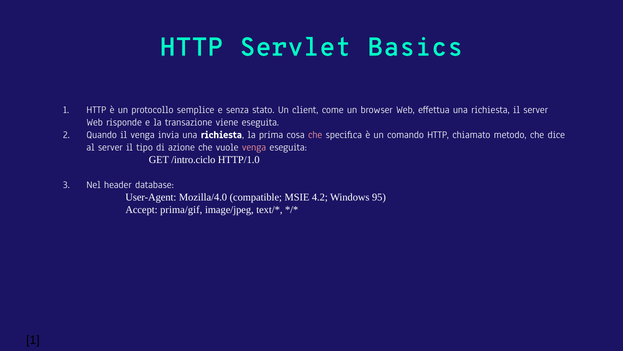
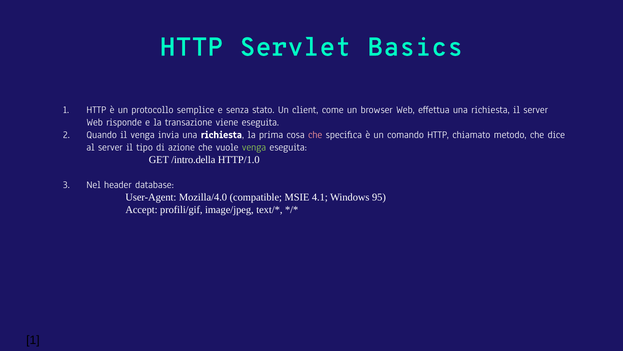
venga at (254, 147) colour: pink -> light green
/intro.ciclo: /intro.ciclo -> /intro.della
4.2: 4.2 -> 4.1
prima/gif: prima/gif -> profili/gif
